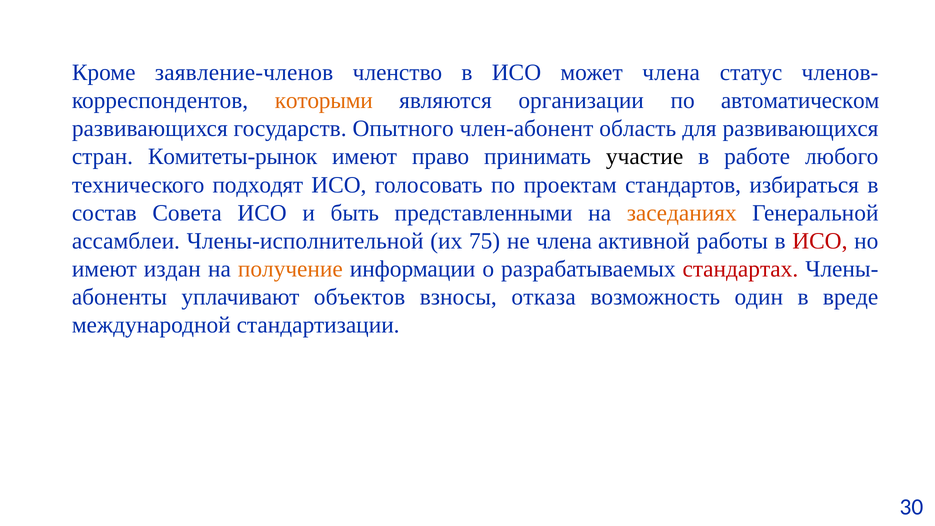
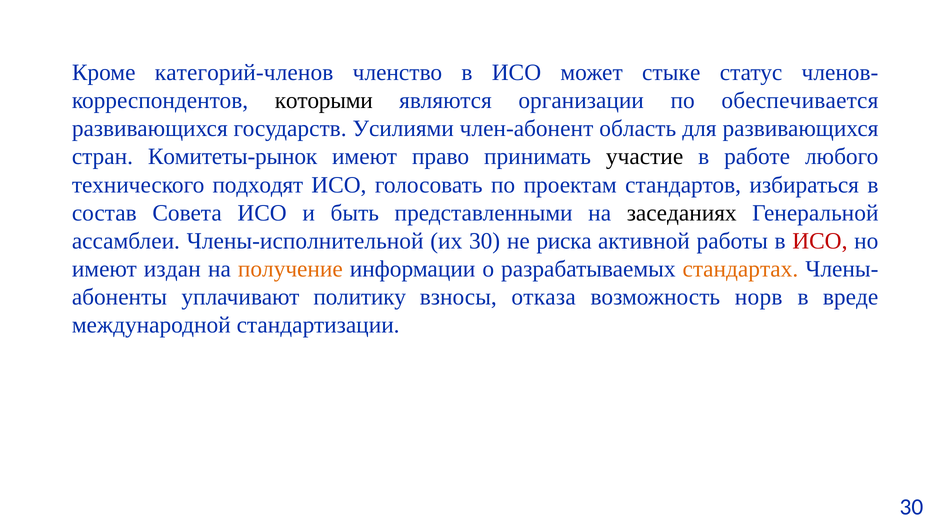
заявление-членов: заявление-членов -> категорий-членов
может члена: члена -> стыке
которыми colour: orange -> black
автоматическом: автоматическом -> обеспечивается
Опытного: Опытного -> Усилиями
заседаниях colour: orange -> black
их 75: 75 -> 30
не члена: члена -> риска
стандартах colour: red -> orange
объектов: объектов -> политику
один: один -> норв
